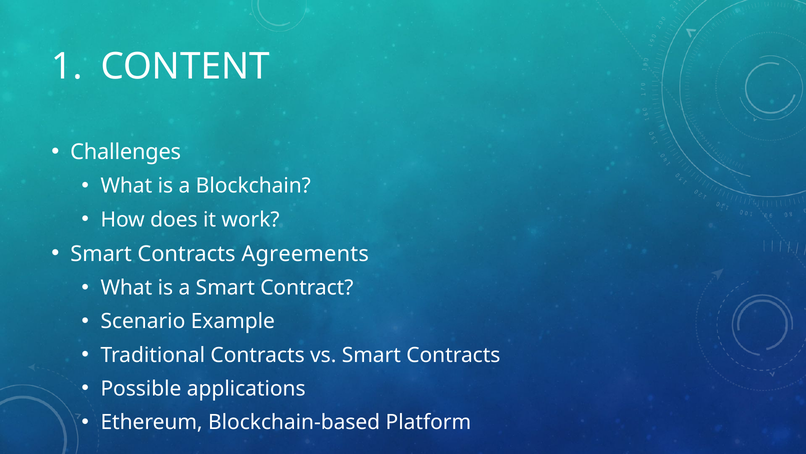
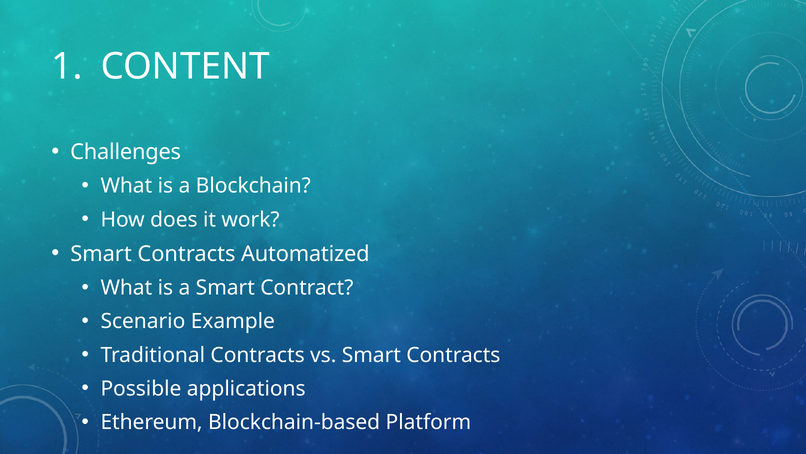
Agreements: Agreements -> Automatized
